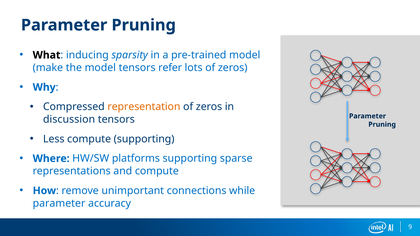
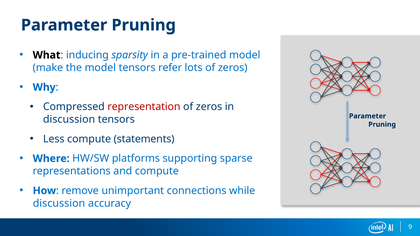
representation colour: orange -> red
compute supporting: supporting -> statements
parameter at (59, 203): parameter -> discussion
